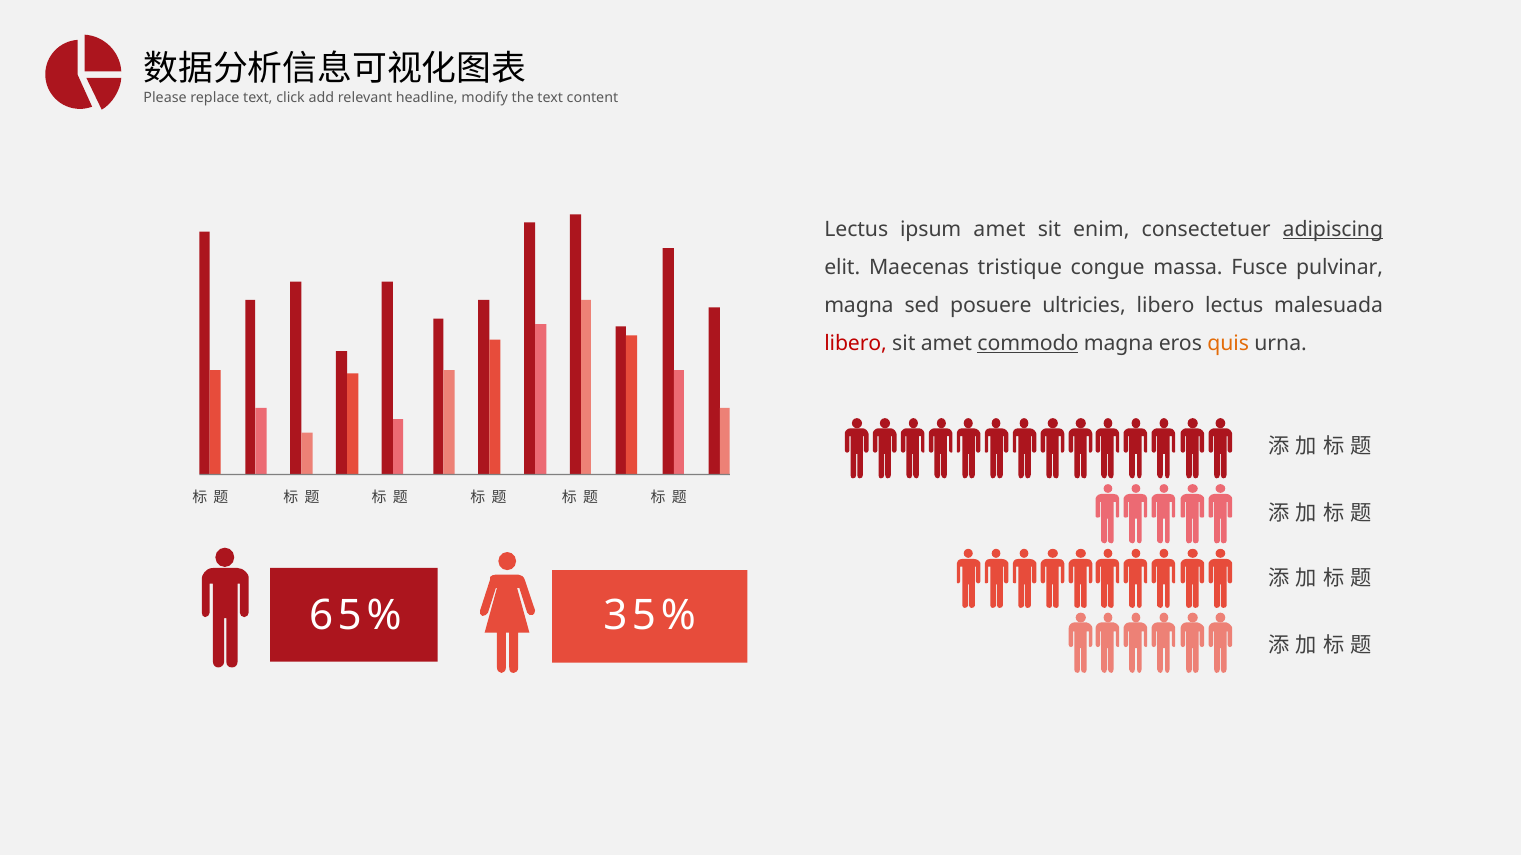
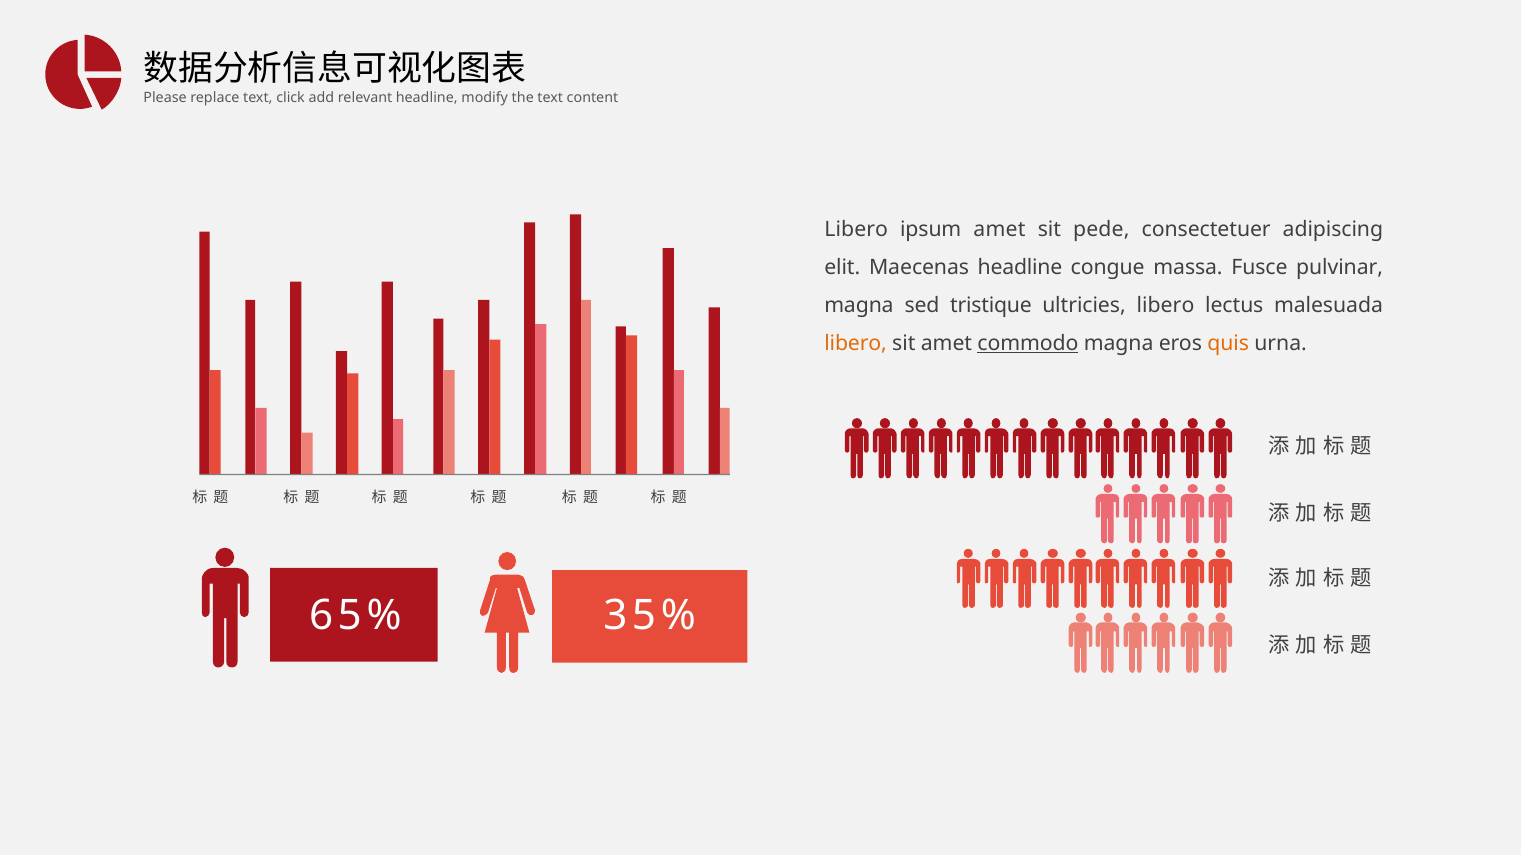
Lectus at (856, 230): Lectus -> Libero
enim: enim -> pede
adipiscing underline: present -> none
Maecenas tristique: tristique -> headline
posuere: posuere -> tristique
libero at (856, 344) colour: red -> orange
